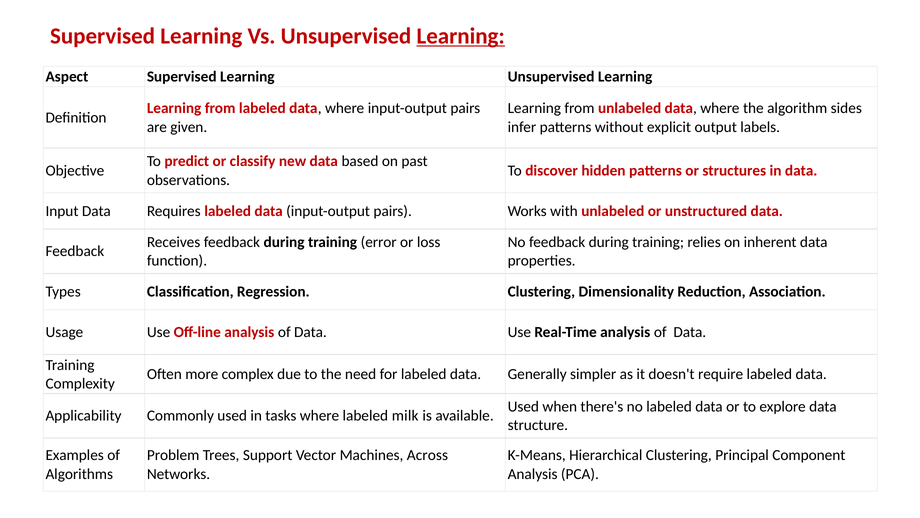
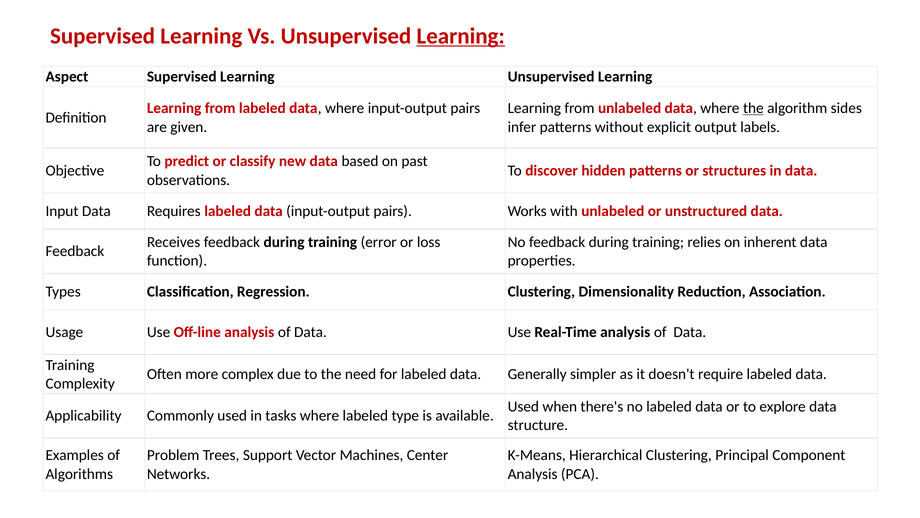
the at (753, 108) underline: none -> present
milk: milk -> type
Across: Across -> Center
